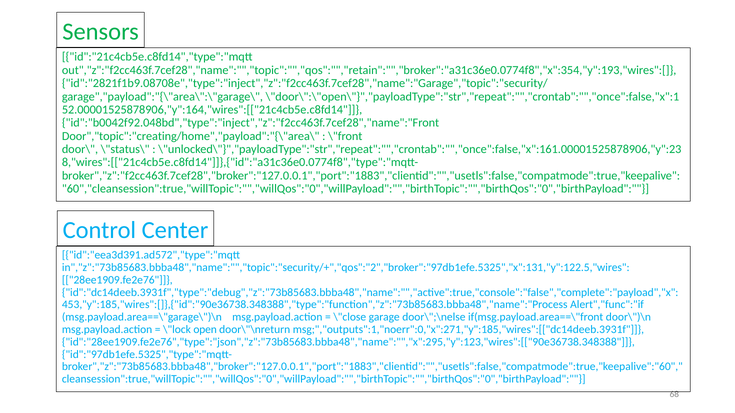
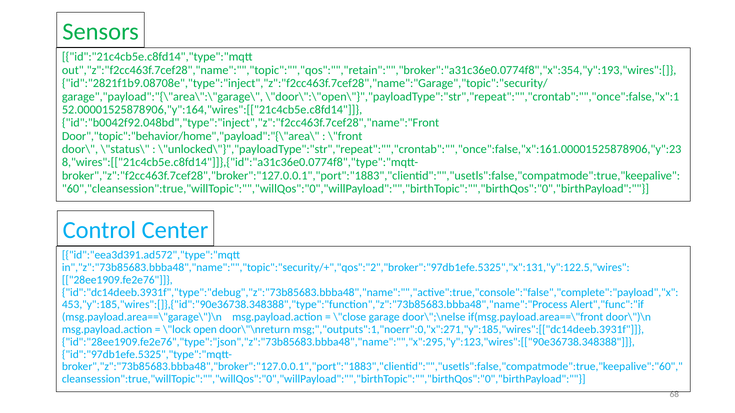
Door","topic":"creating/home","payload":"{\"area\: Door","topic":"creating/home","payload":"{\"area\ -> Door","topic":"behavior/home","payload":"{\"area\
